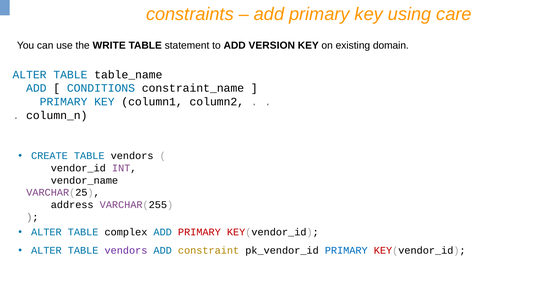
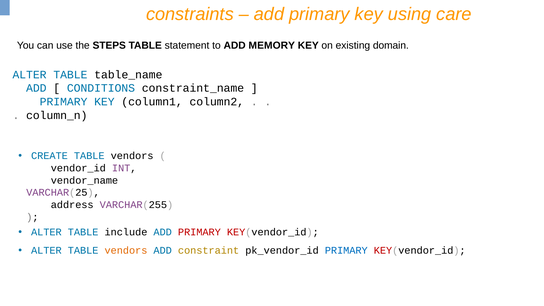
WRITE: WRITE -> STEPS
VERSION: VERSION -> MEMORY
complex: complex -> include
vendors at (126, 251) colour: purple -> orange
